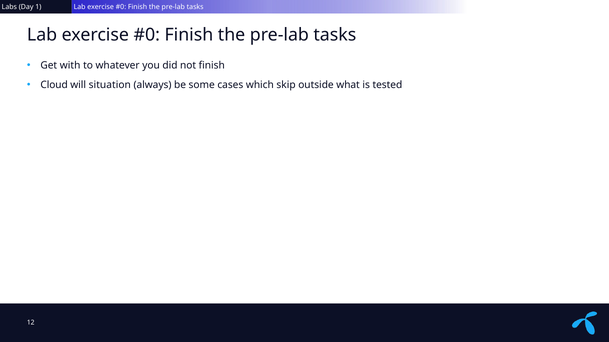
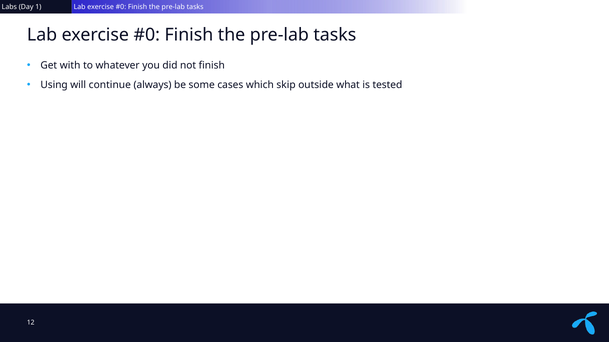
Cloud: Cloud -> Using
situation: situation -> continue
